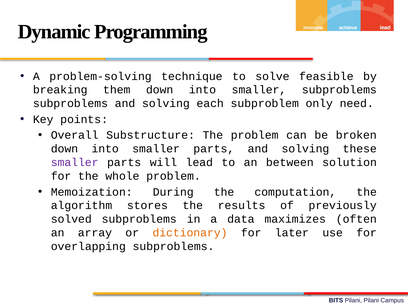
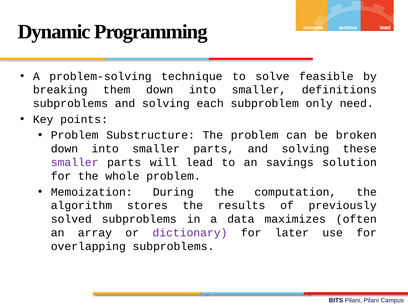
smaller subproblems: subproblems -> definitions
Overall at (75, 135): Overall -> Problem
between: between -> savings
dictionary colour: orange -> purple
